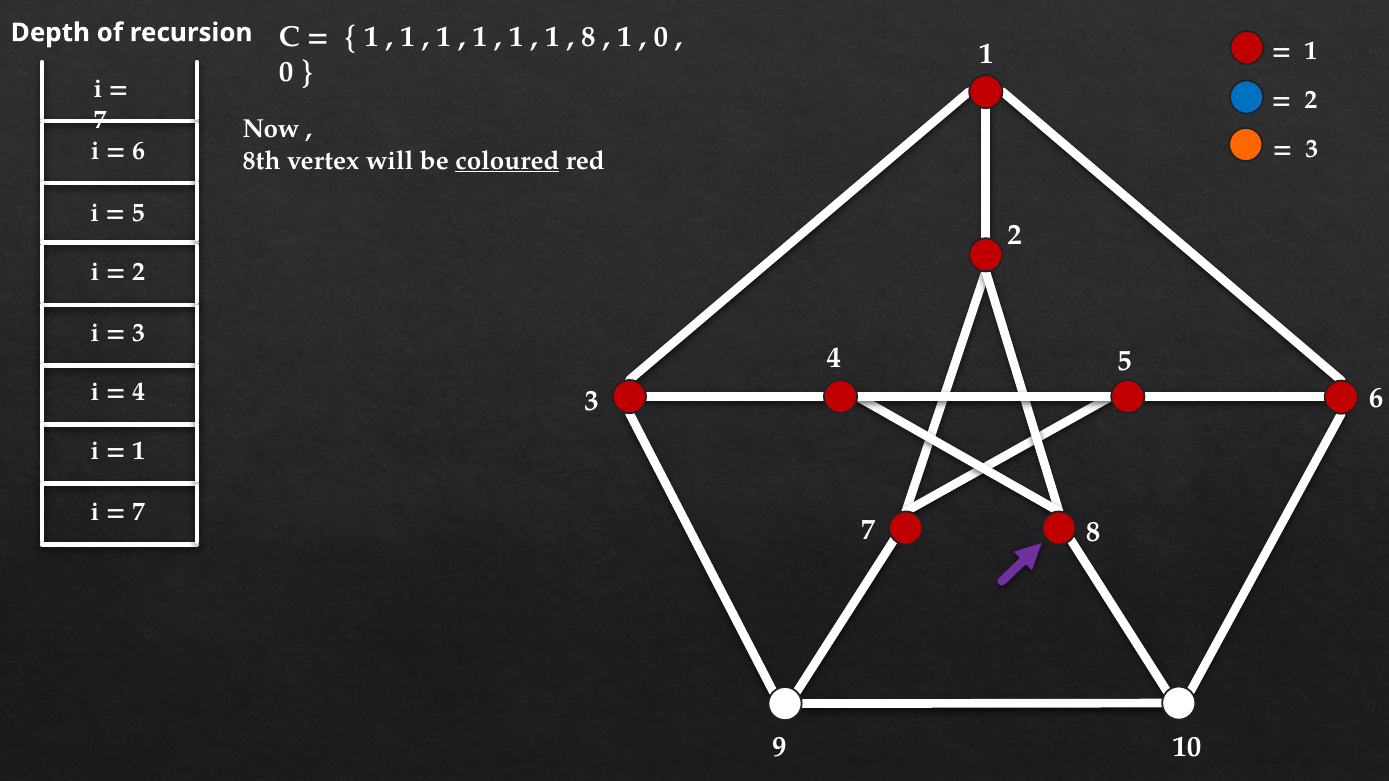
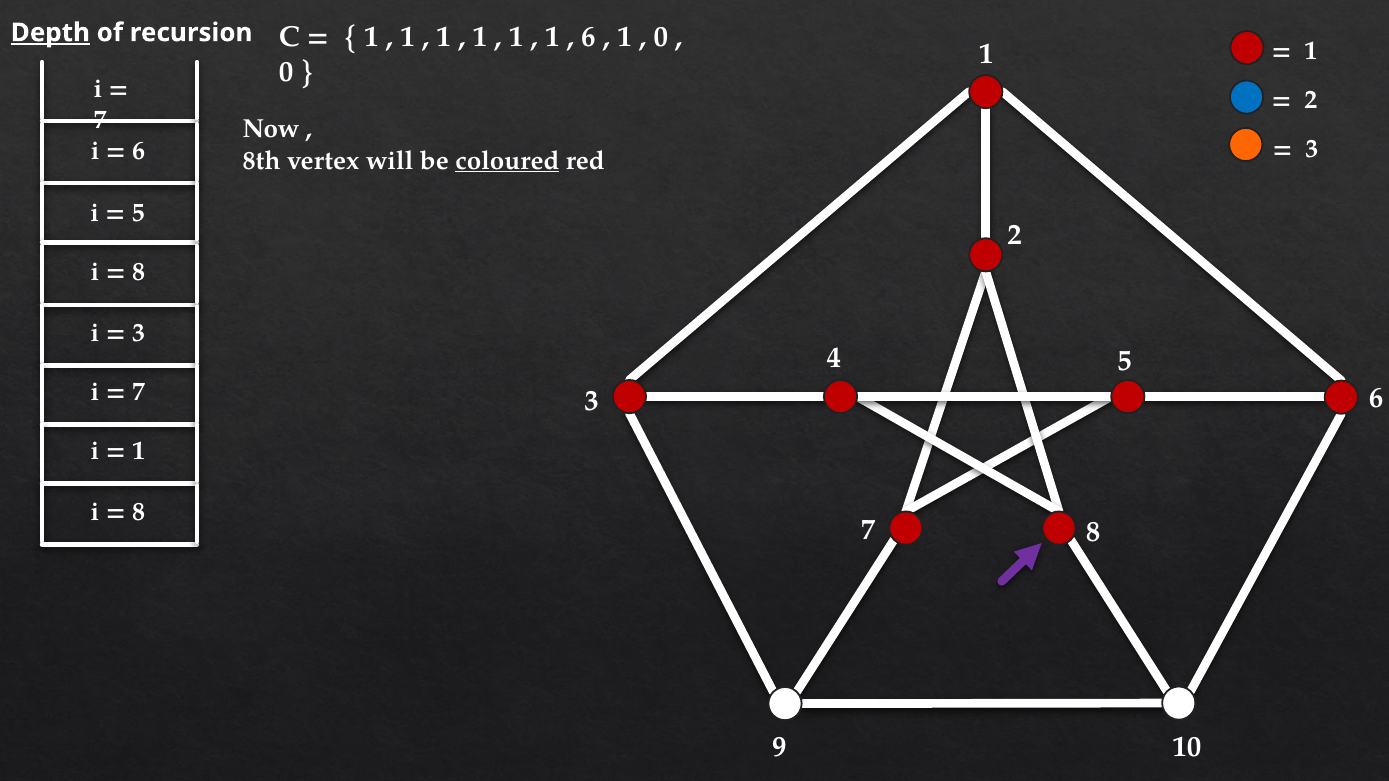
Depth underline: none -> present
8 at (588, 37): 8 -> 6
2 at (139, 272): 2 -> 8
4 at (139, 392): 4 -> 7
7 at (139, 512): 7 -> 8
